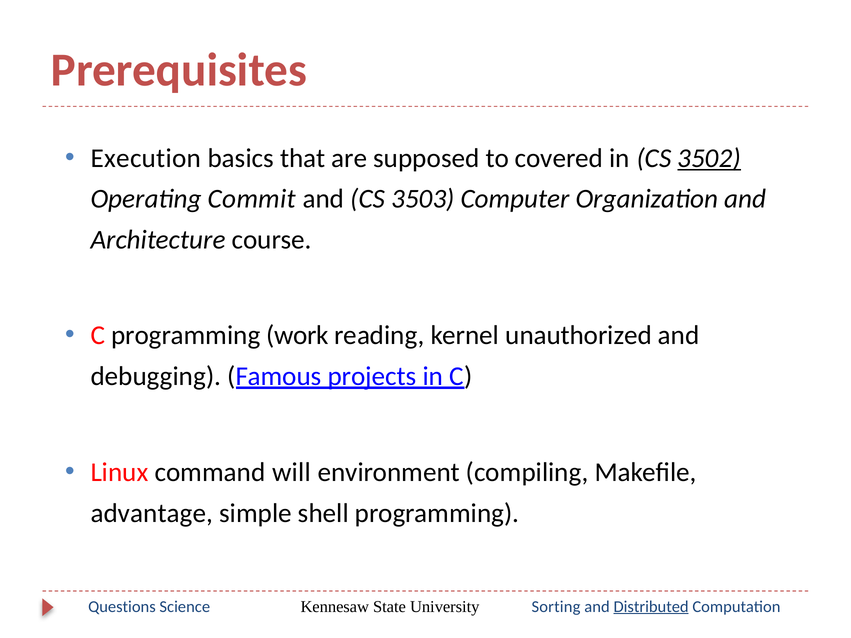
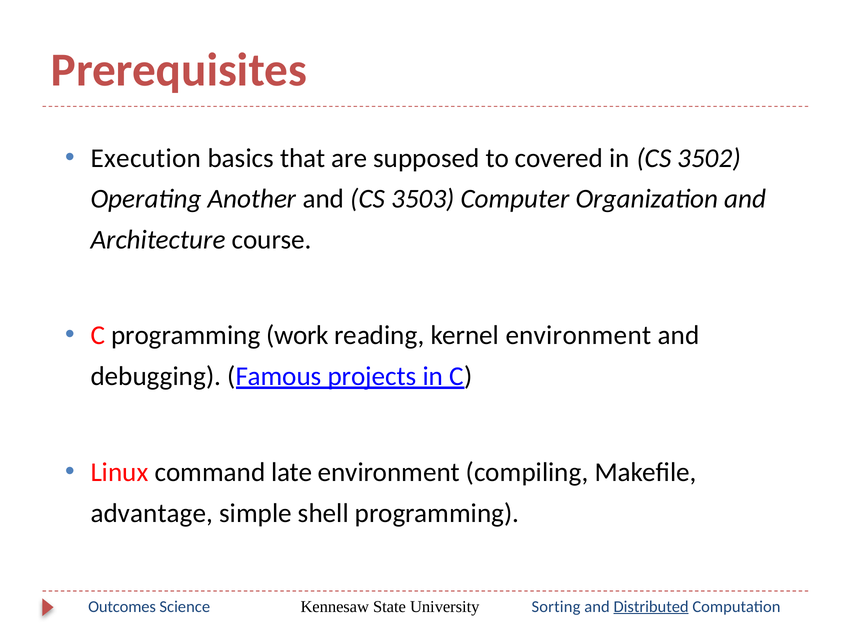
3502 underline: present -> none
Commit: Commit -> Another
kernel unauthorized: unauthorized -> environment
will: will -> late
Questions: Questions -> Outcomes
